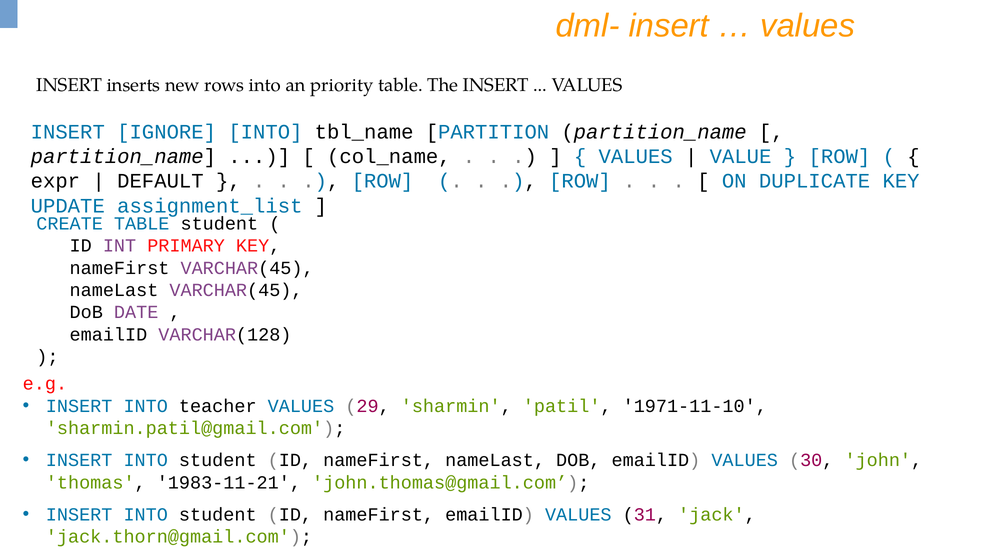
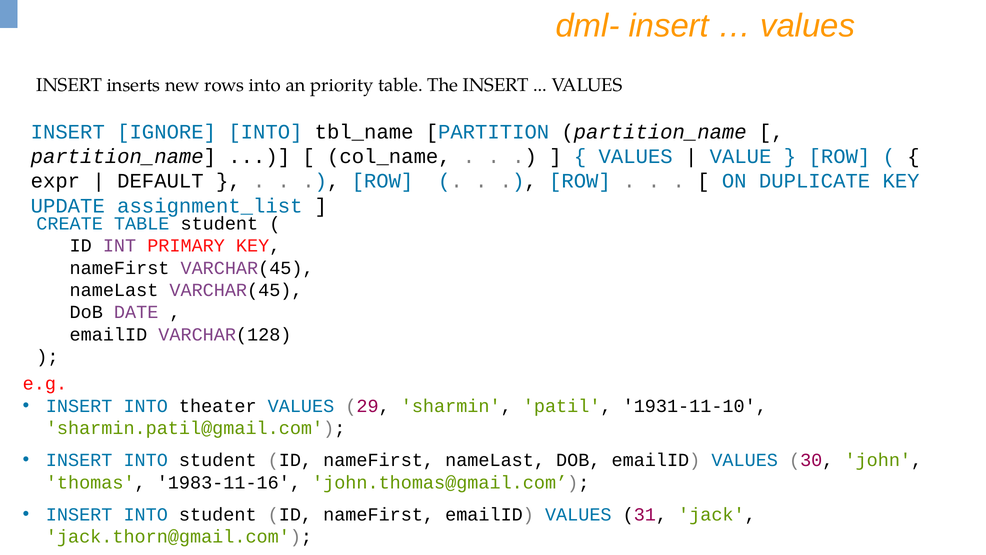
teacher: teacher -> theater
1971-11-10: 1971-11-10 -> 1931-11-10
1983-11-21: 1983-11-21 -> 1983-11-16
